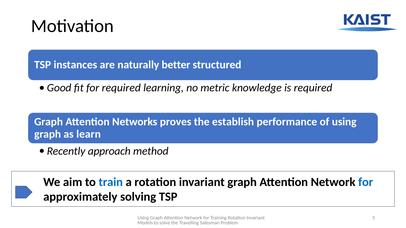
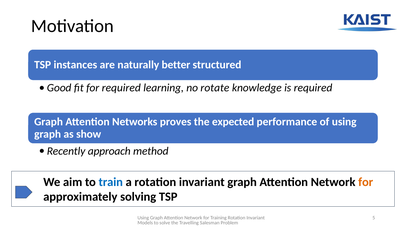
metric: metric -> rotate
establish: establish -> expected
learn: learn -> show
for at (366, 182) colour: blue -> orange
